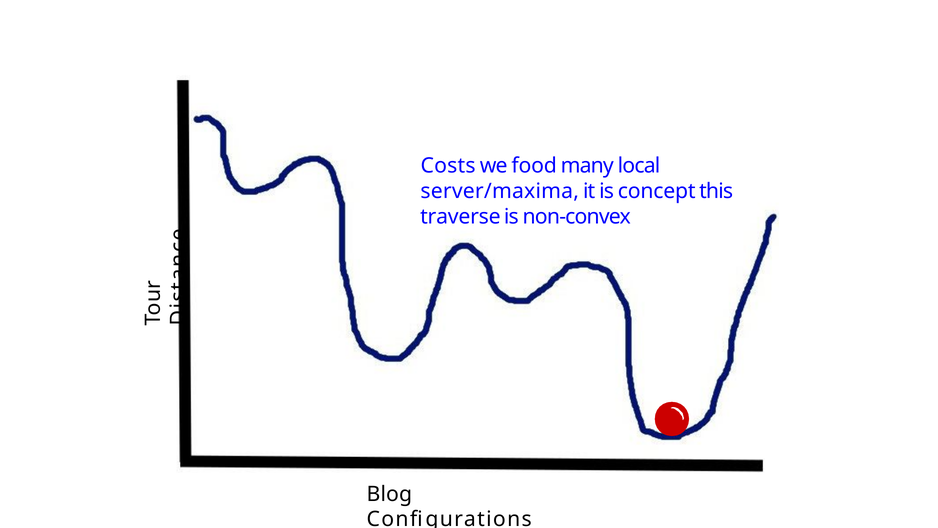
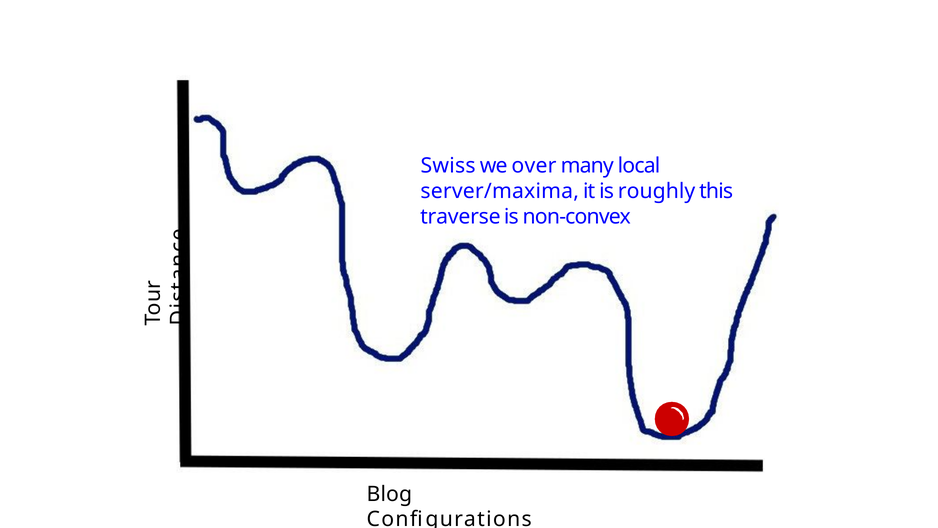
Costs: Costs -> Swiss
food: food -> over
concept: concept -> roughly
